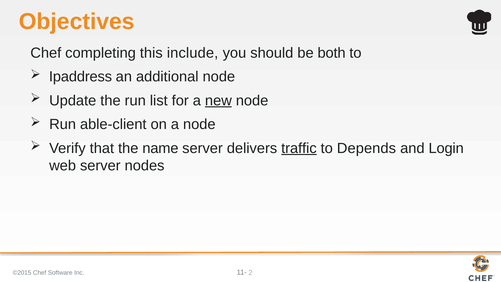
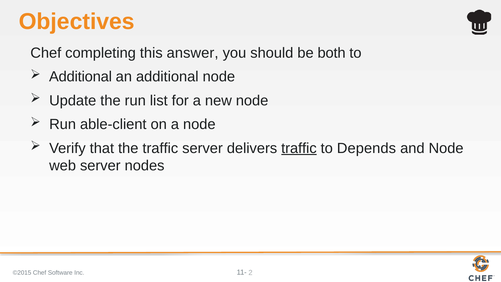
include: include -> answer
Ipaddress at (81, 77): Ipaddress -> Additional
new underline: present -> none
the name: name -> traffic
and Login: Login -> Node
